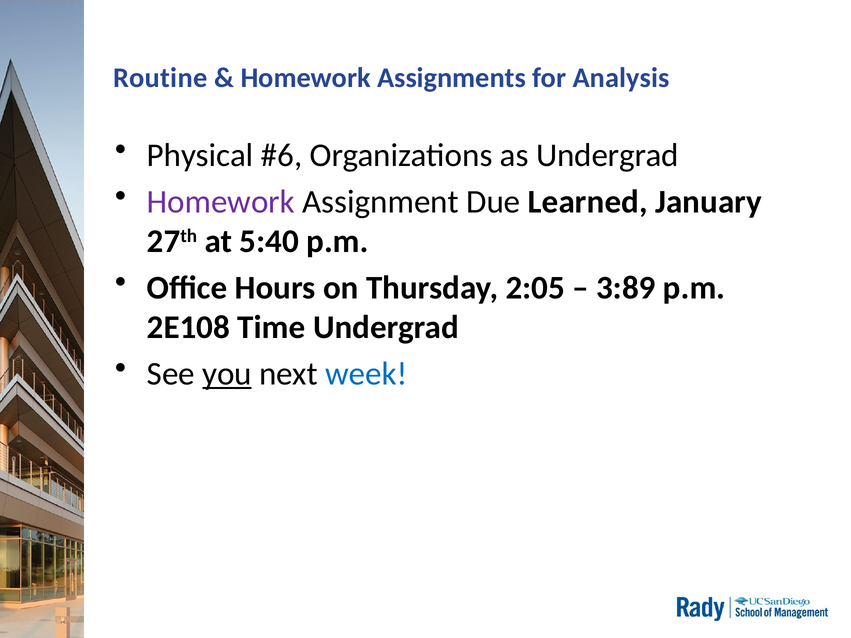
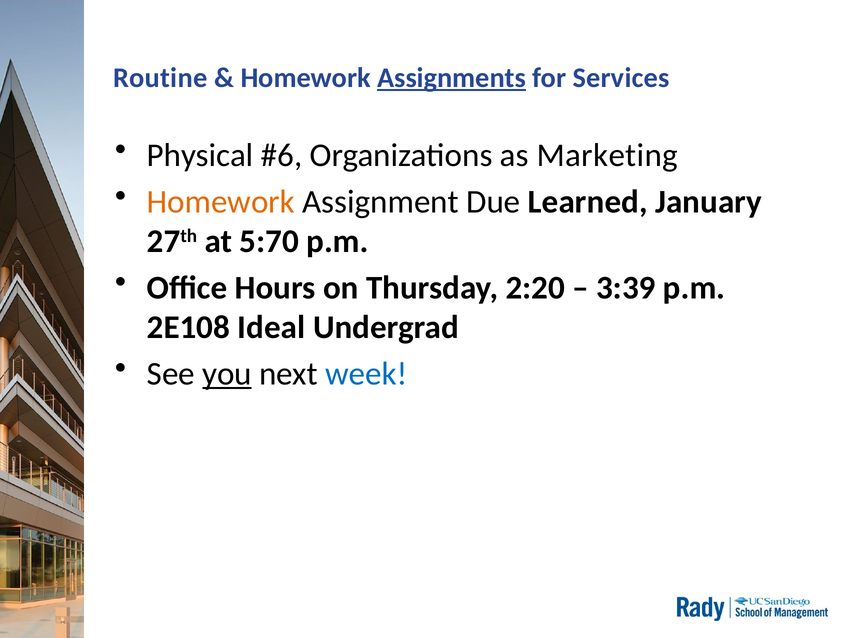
Assignments underline: none -> present
Analysis: Analysis -> Services
as Undergrad: Undergrad -> Marketing
Homework at (221, 202) colour: purple -> orange
5:40: 5:40 -> 5:70
2:05: 2:05 -> 2:20
3:89: 3:89 -> 3:39
Time: Time -> Ideal
